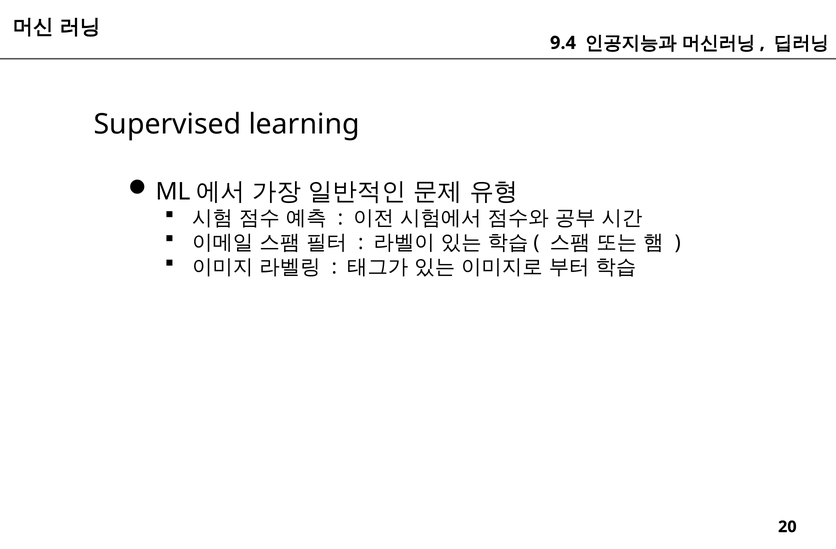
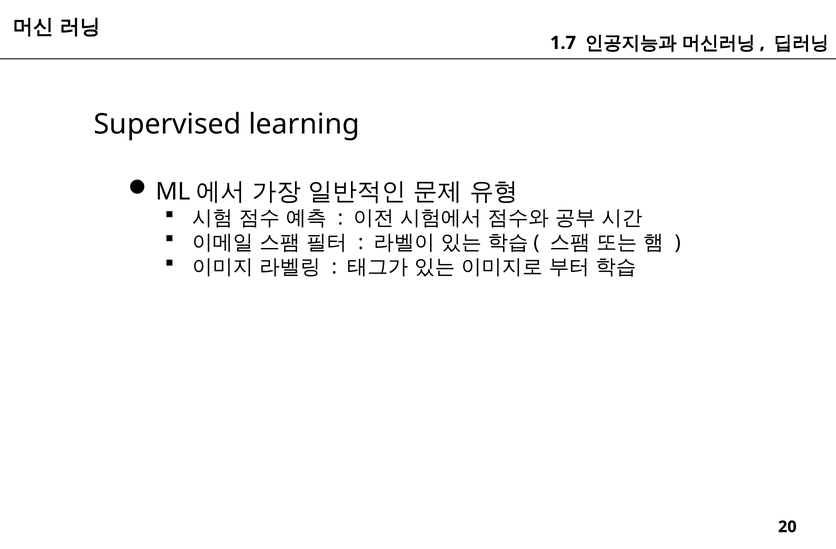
9.4: 9.4 -> 1.7
